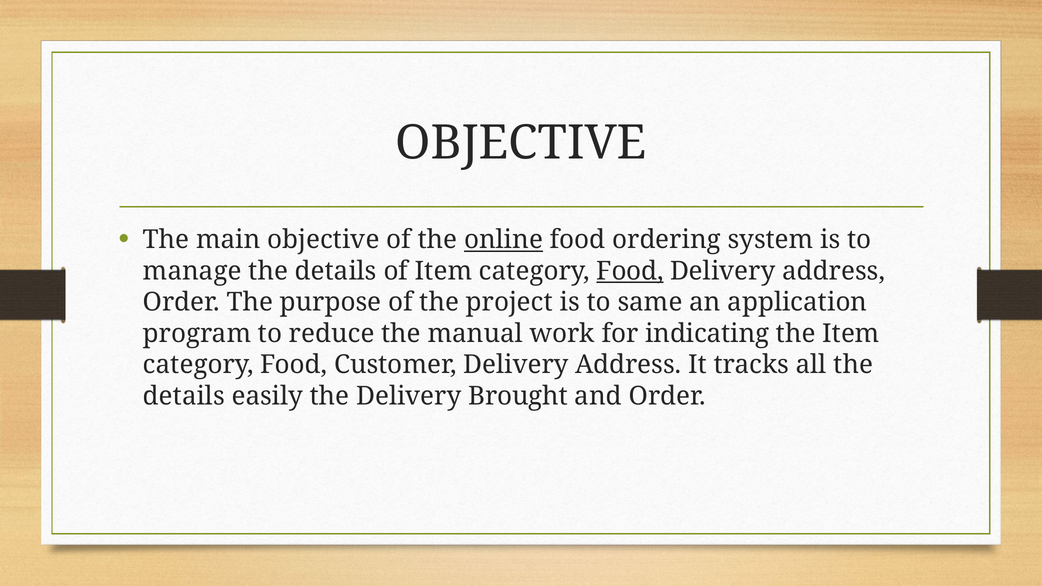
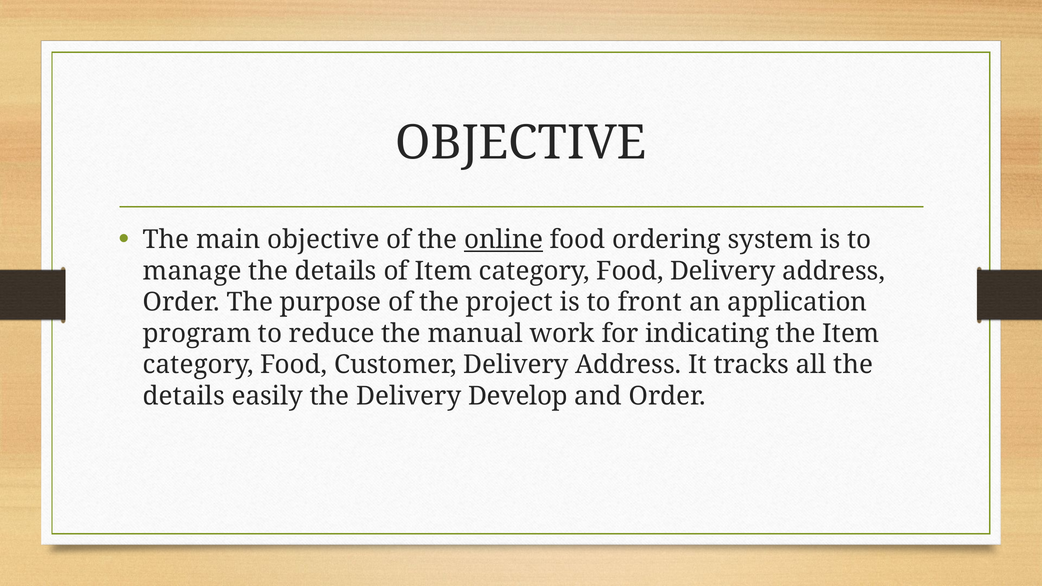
Food at (630, 271) underline: present -> none
same: same -> front
Brought: Brought -> Develop
